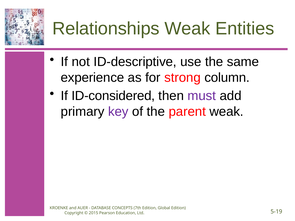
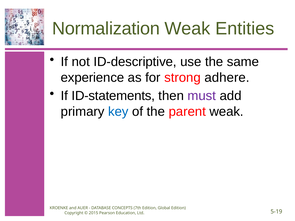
Relationships: Relationships -> Normalization
column: column -> adhere
ID-considered: ID-considered -> ID-statements
key colour: purple -> blue
